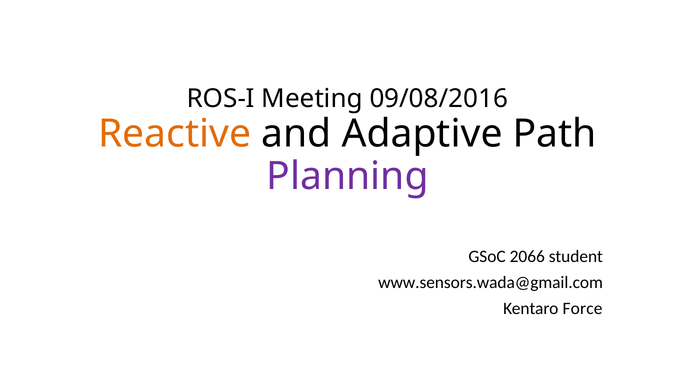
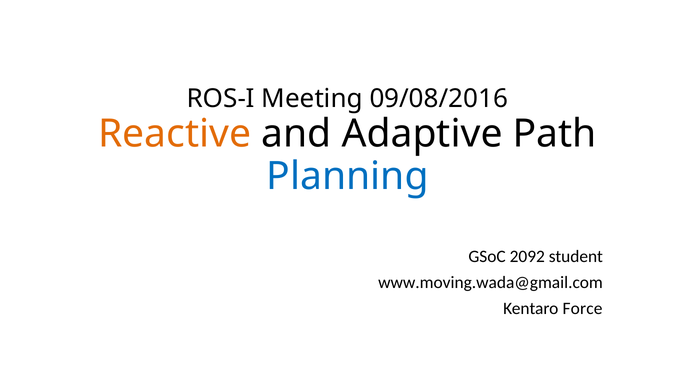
Planning colour: purple -> blue
2066: 2066 -> 2092
www.sensors.wada@gmail.com: www.sensors.wada@gmail.com -> www.moving.wada@gmail.com
